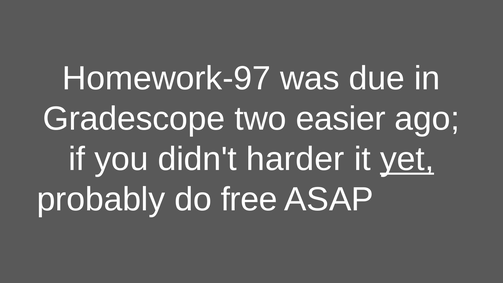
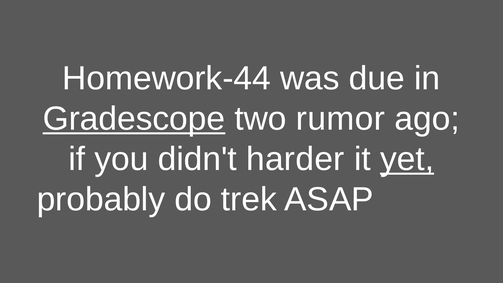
Homework-97: Homework-97 -> Homework-44
Gradescope underline: none -> present
easier: easier -> rumor
free: free -> trek
